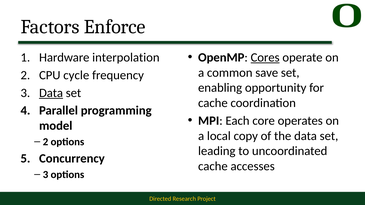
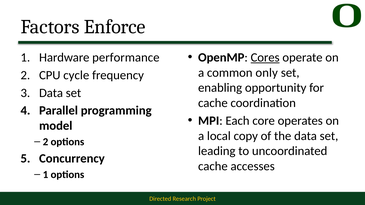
interpolation: interpolation -> performance
save: save -> only
Data at (51, 93) underline: present -> none
3 at (46, 175): 3 -> 1
